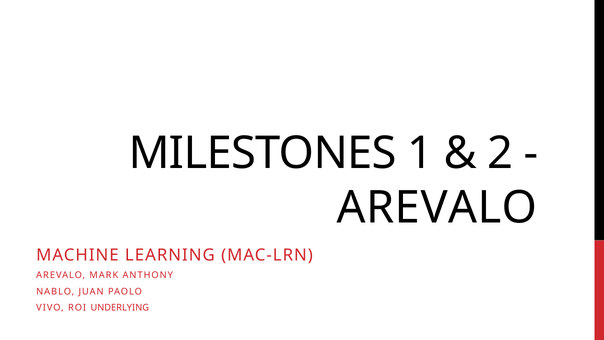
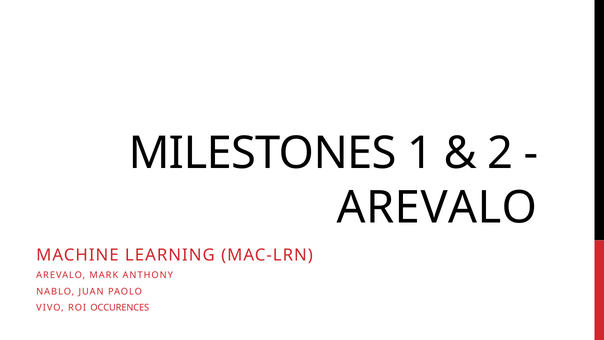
UNDERLYING: UNDERLYING -> OCCURENCES
